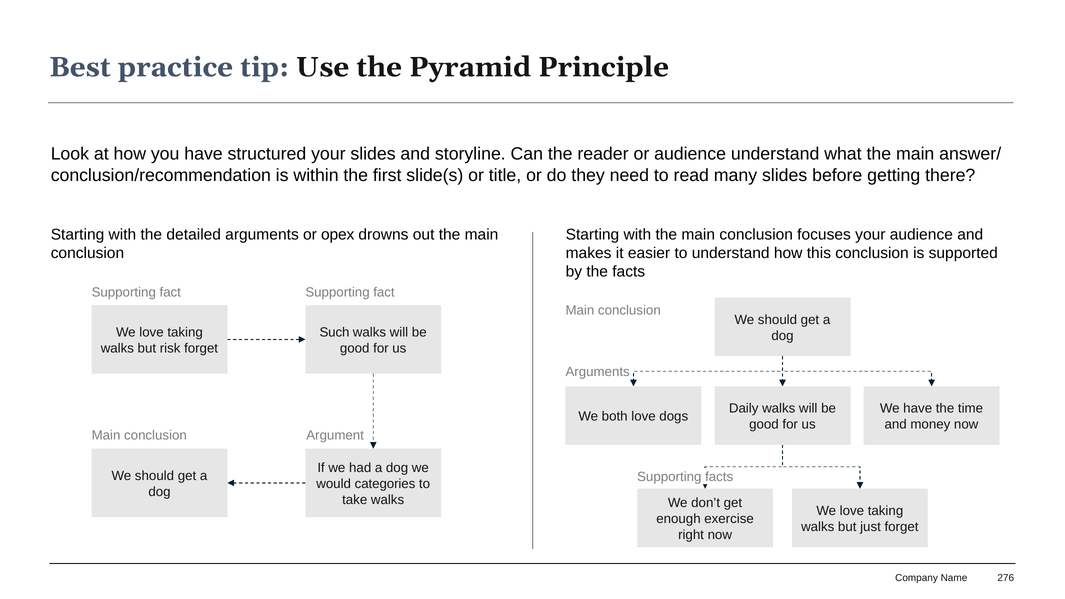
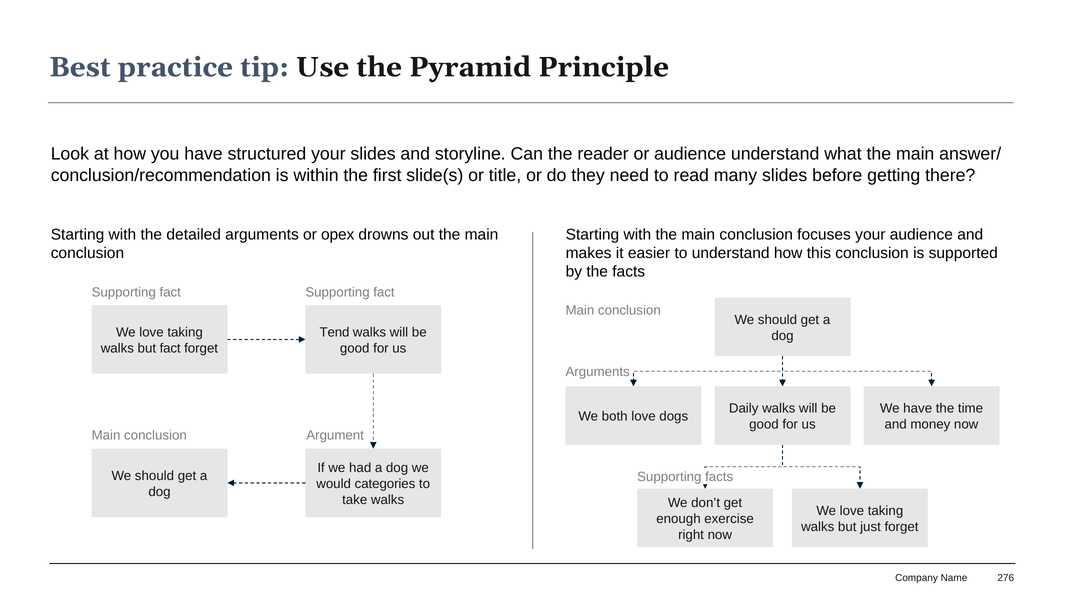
Such: Such -> Tend
but risk: risk -> fact
